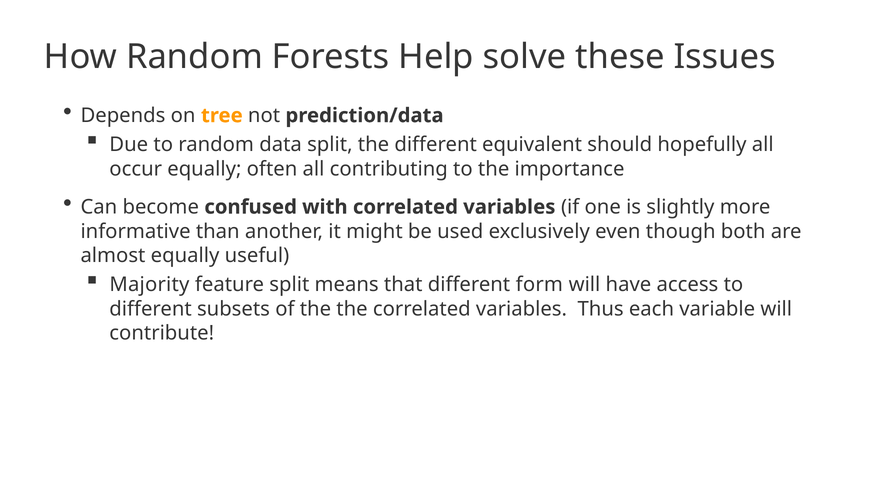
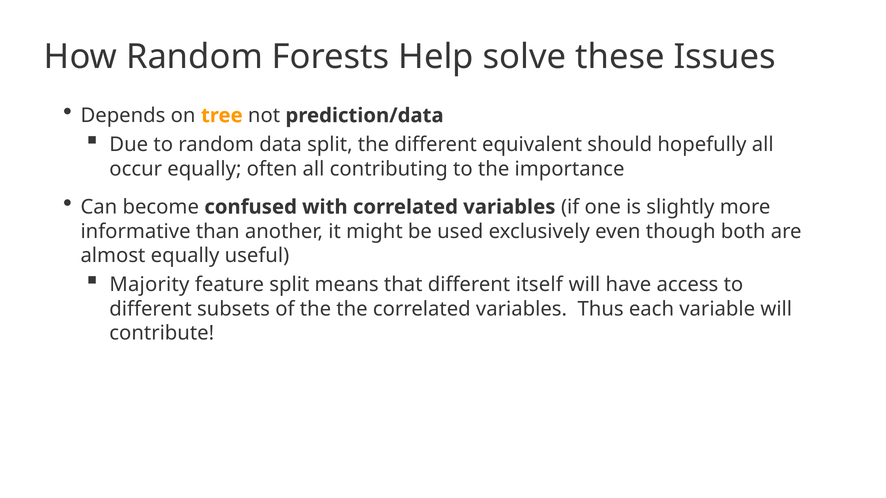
form: form -> itself
